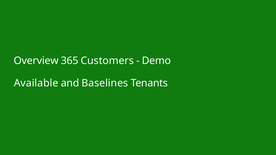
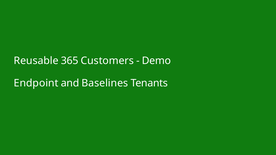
Overview: Overview -> Reusable
Available: Available -> Endpoint
